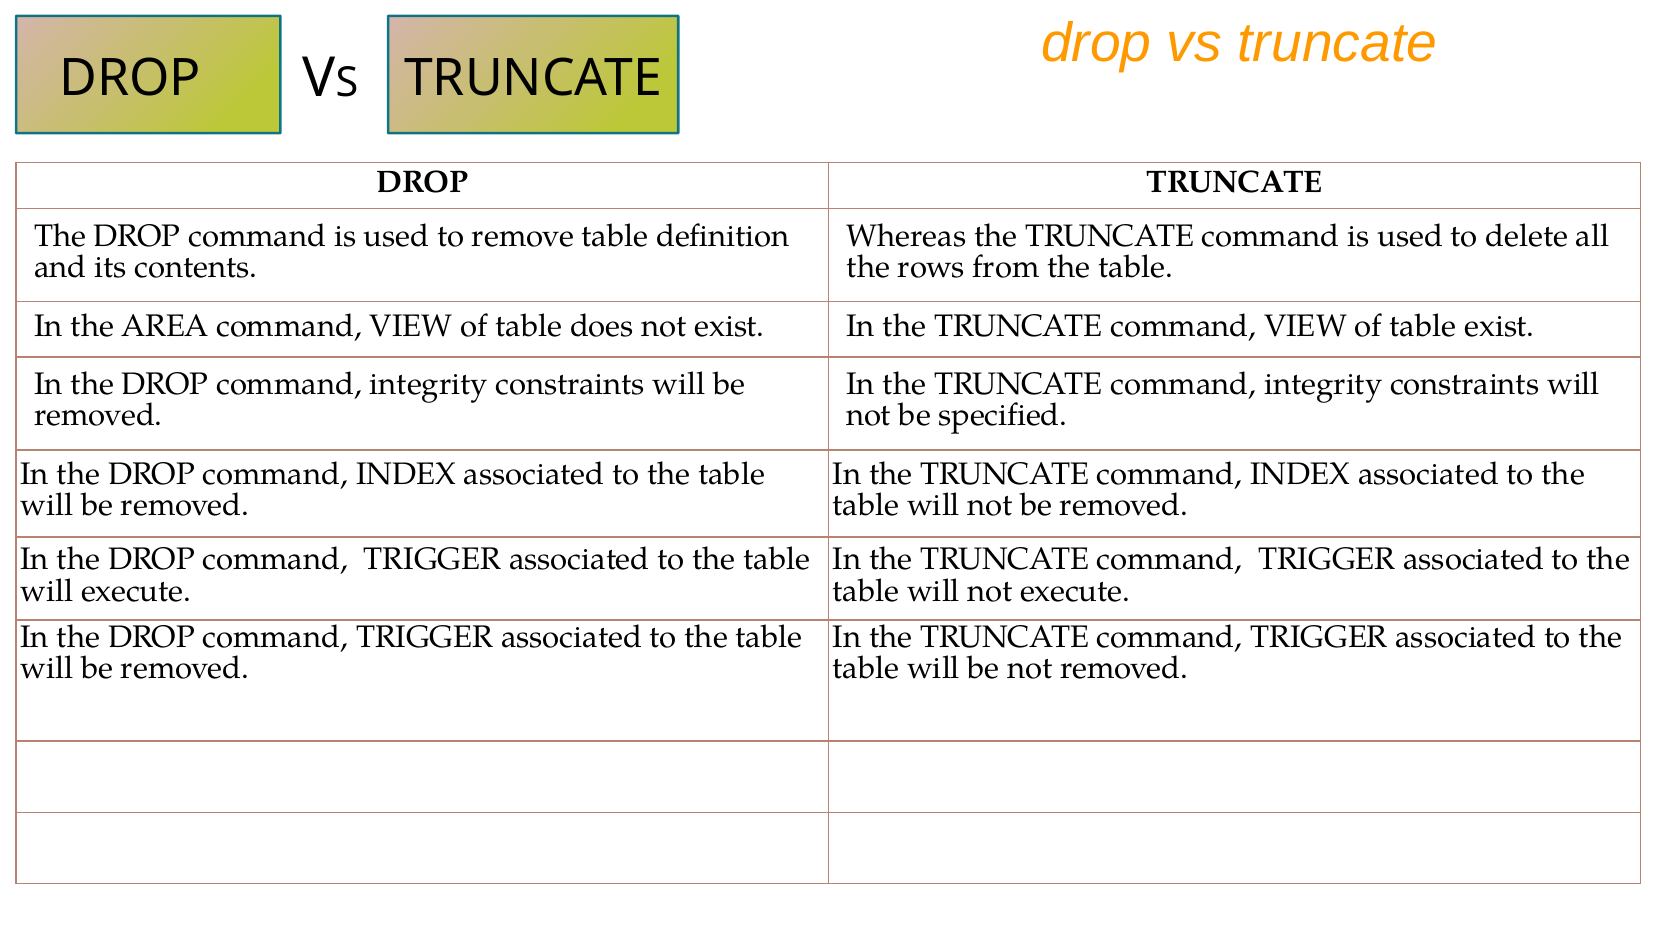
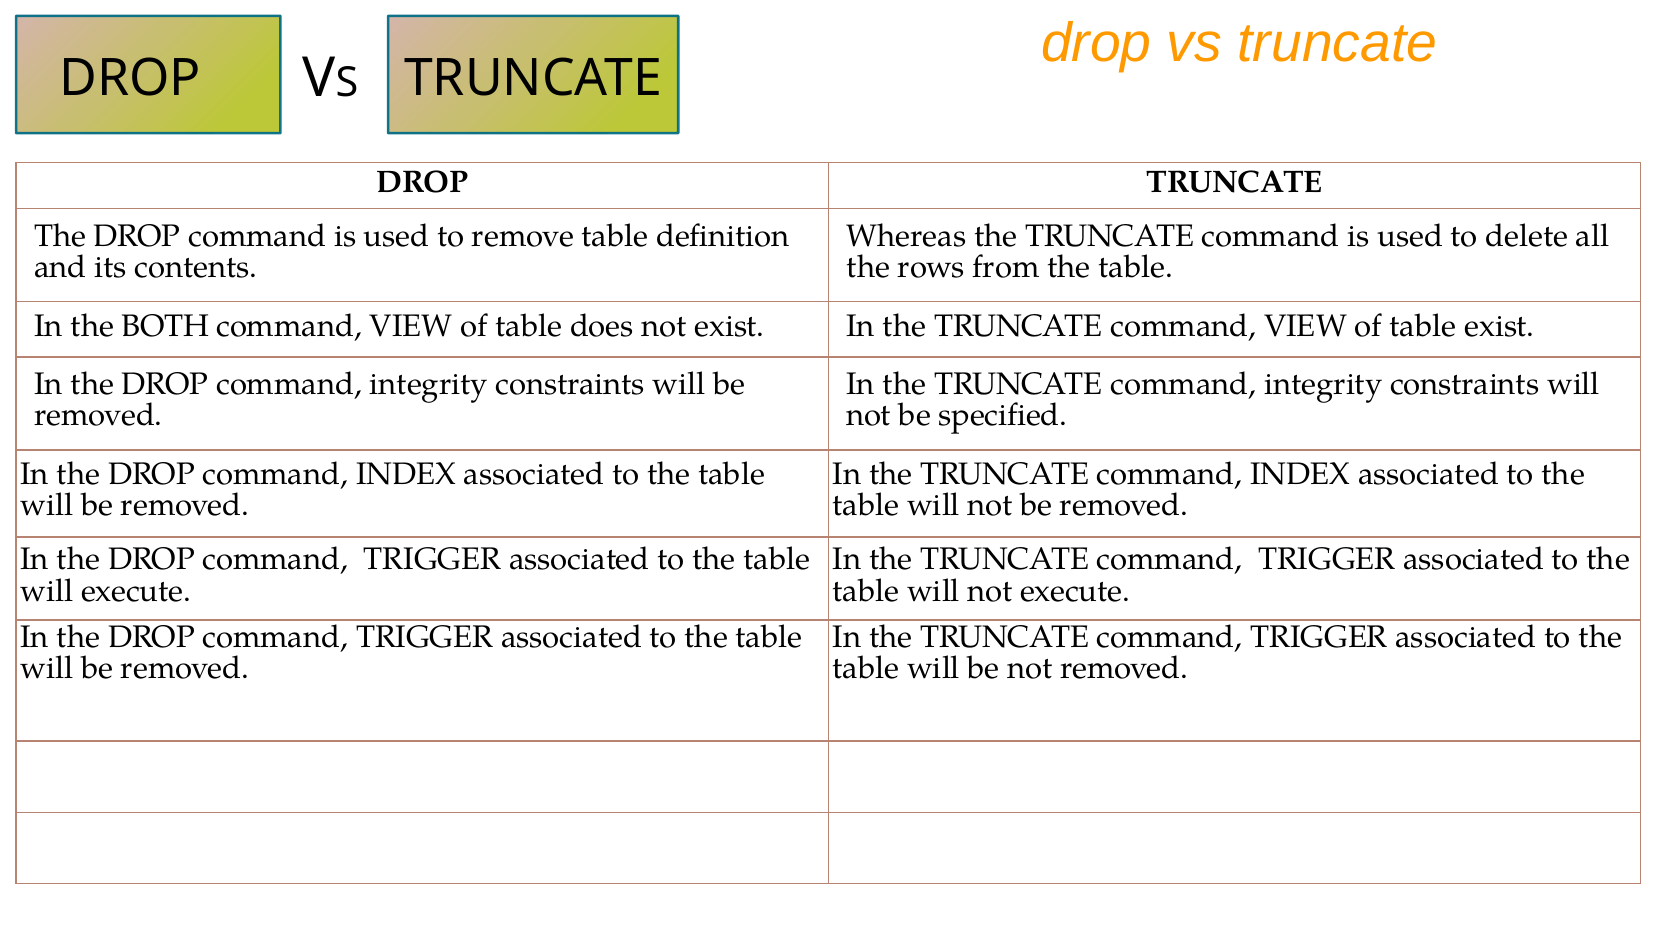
AREA: AREA -> BOTH
